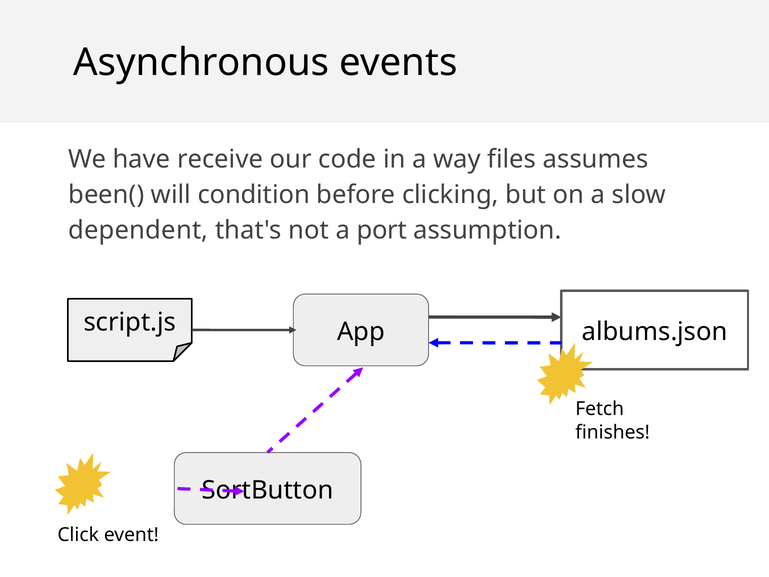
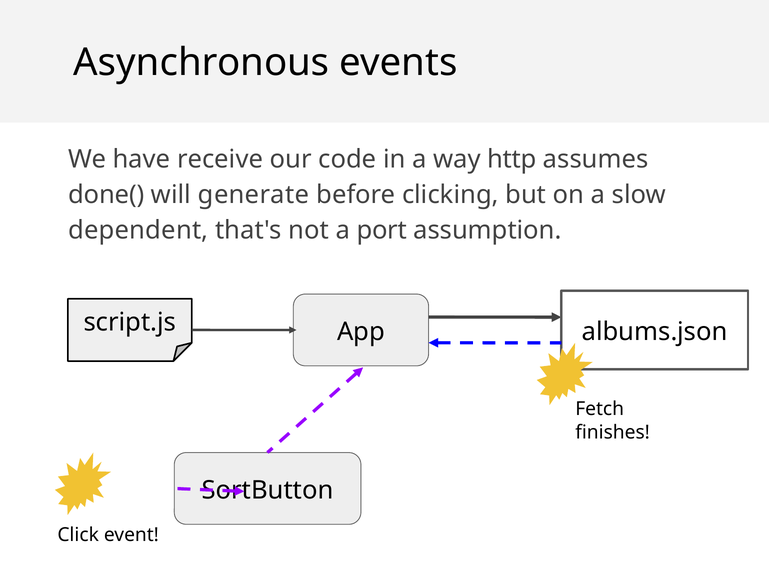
files: files -> http
been(: been( -> done(
condition: condition -> generate
